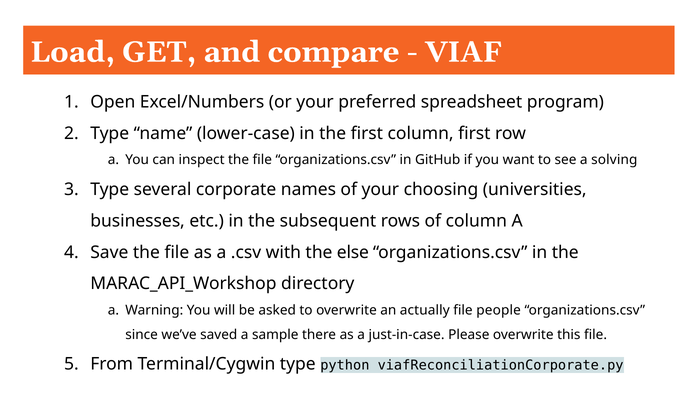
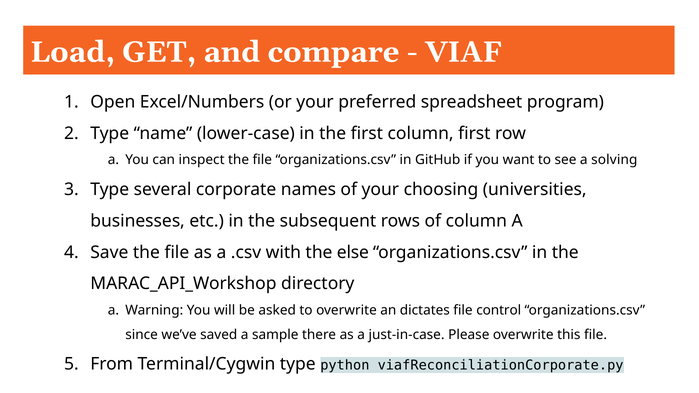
actually: actually -> dictates
people: people -> control
